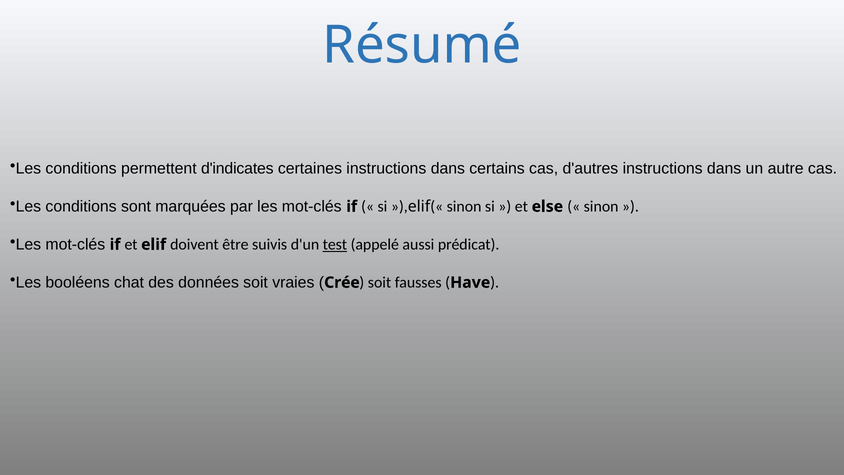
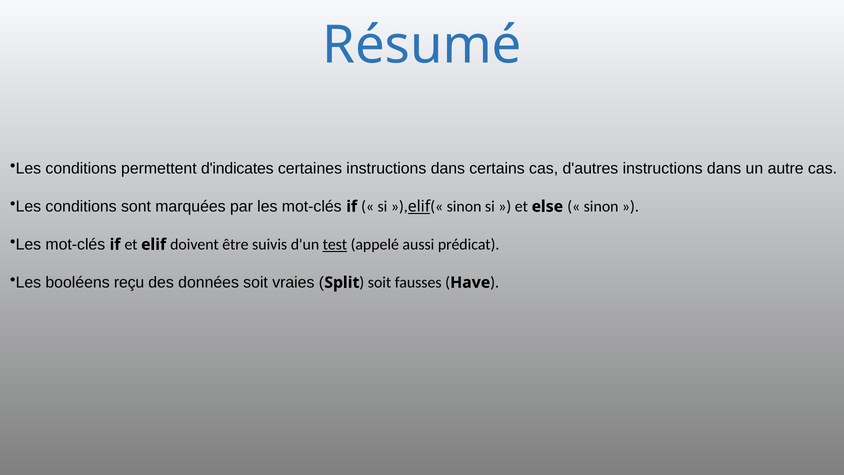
elif at (419, 206) underline: none -> present
chat: chat -> reçu
Crée: Crée -> Split
